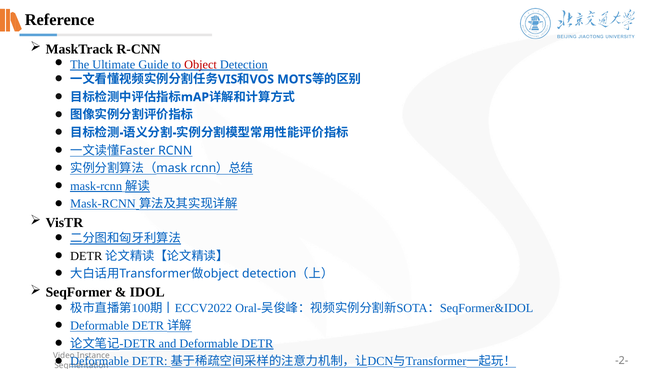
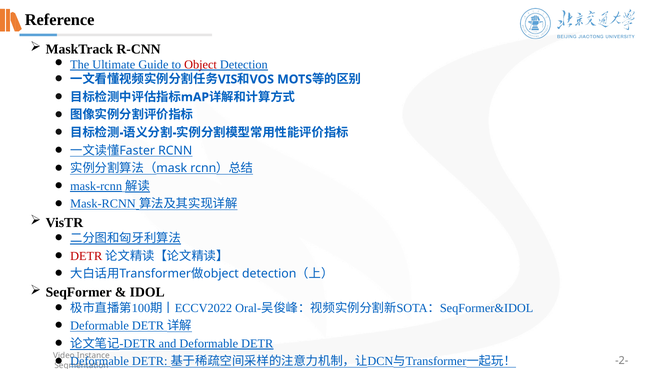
DETR at (86, 256) colour: black -> red
